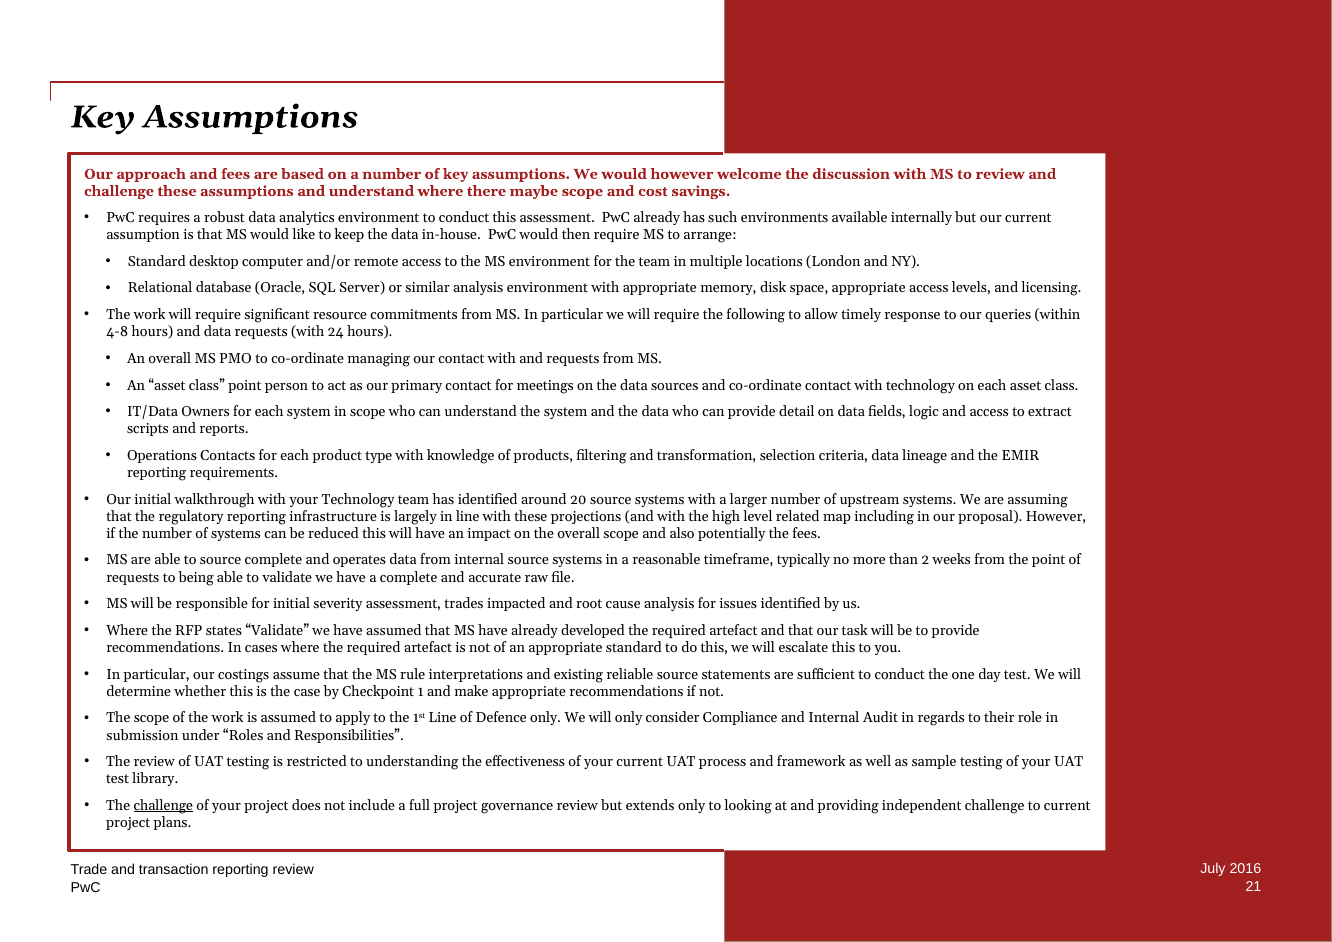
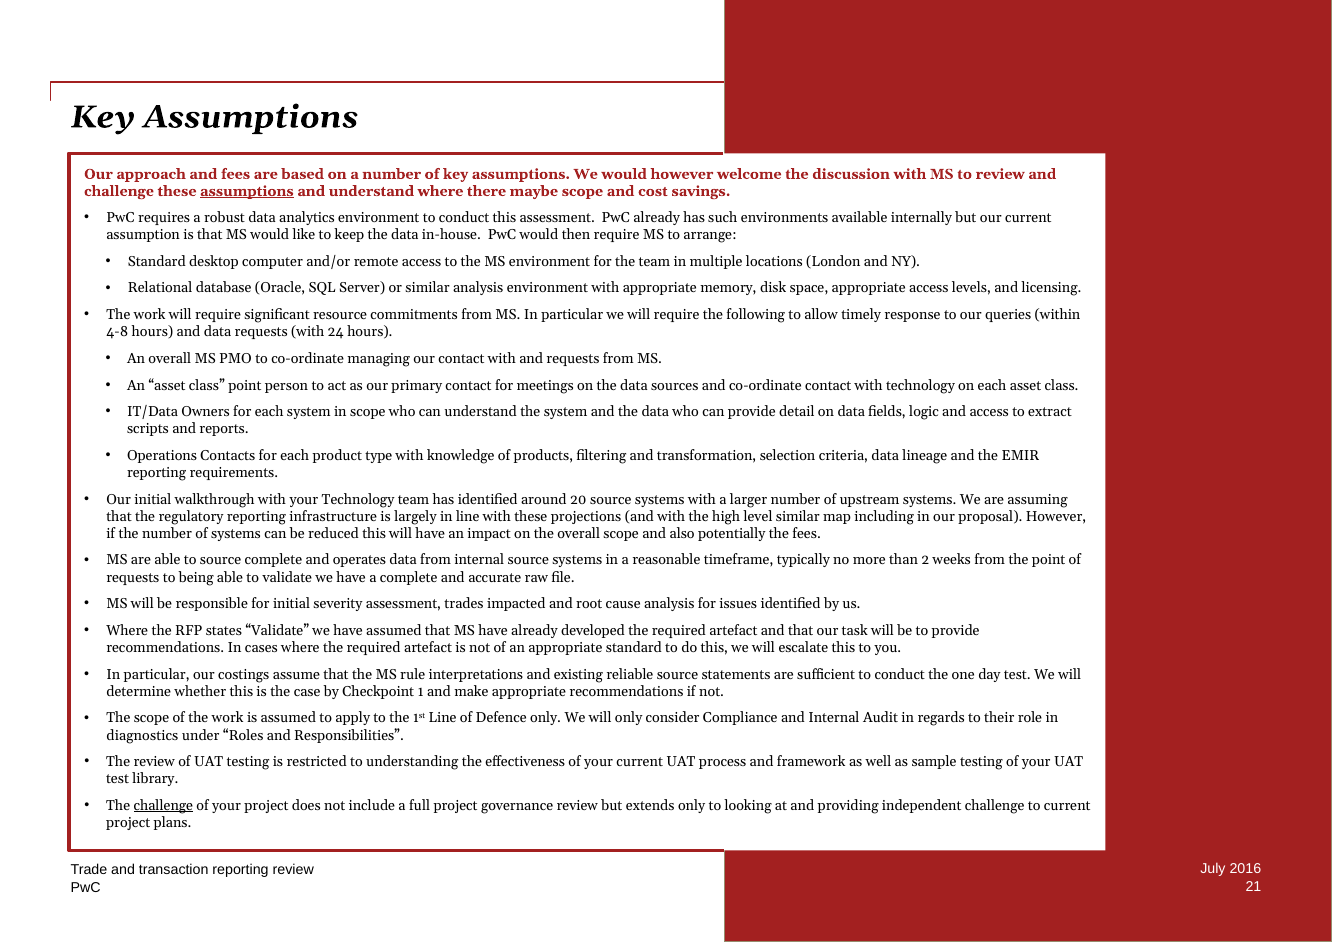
assumptions at (247, 191) underline: none -> present
level related: related -> similar
submission: submission -> diagnostics
